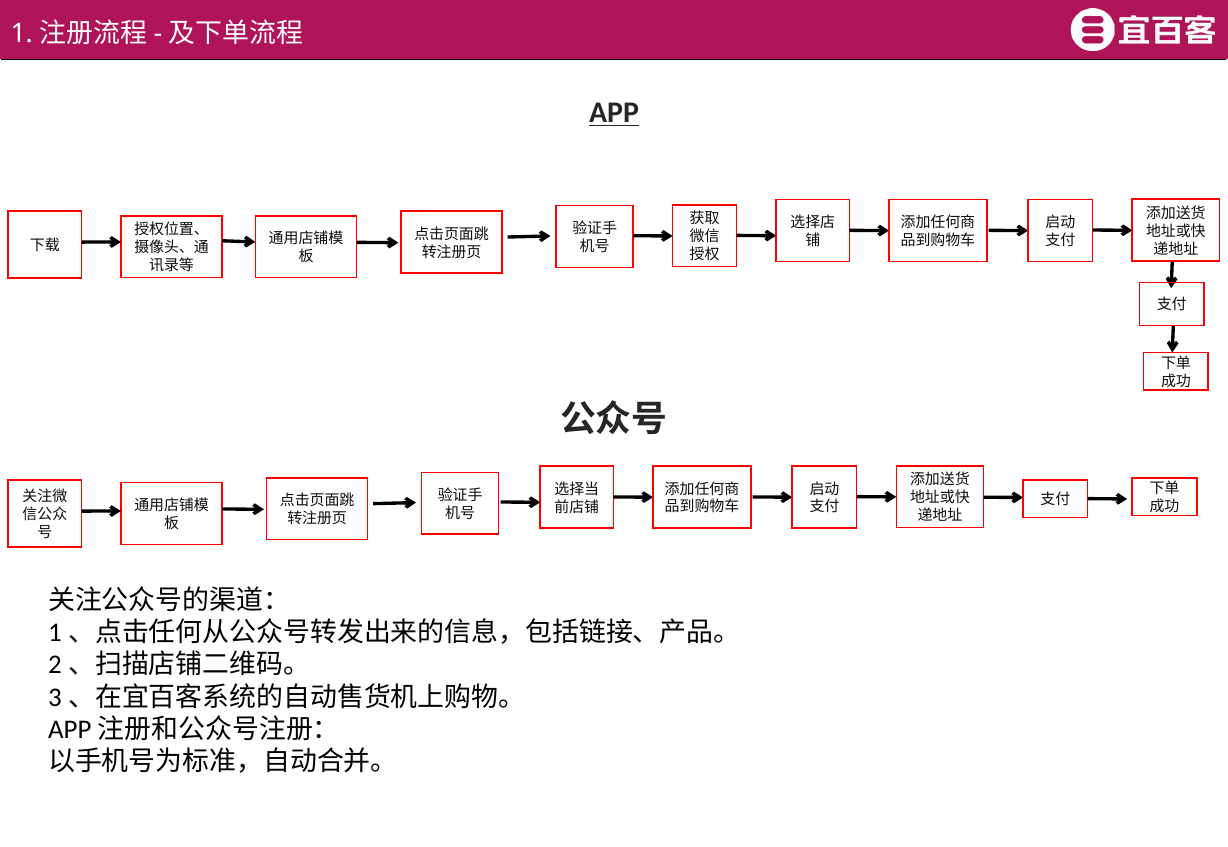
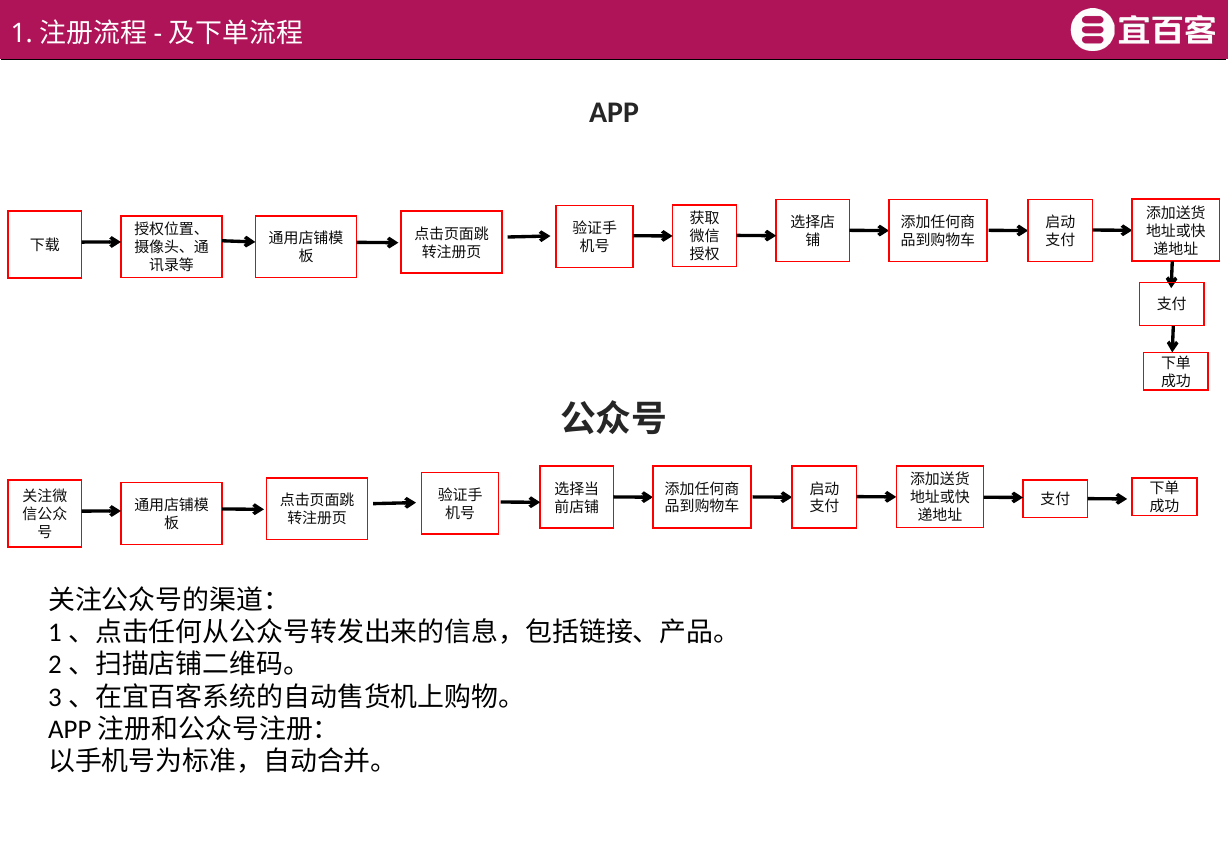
APP underline: present -> none
